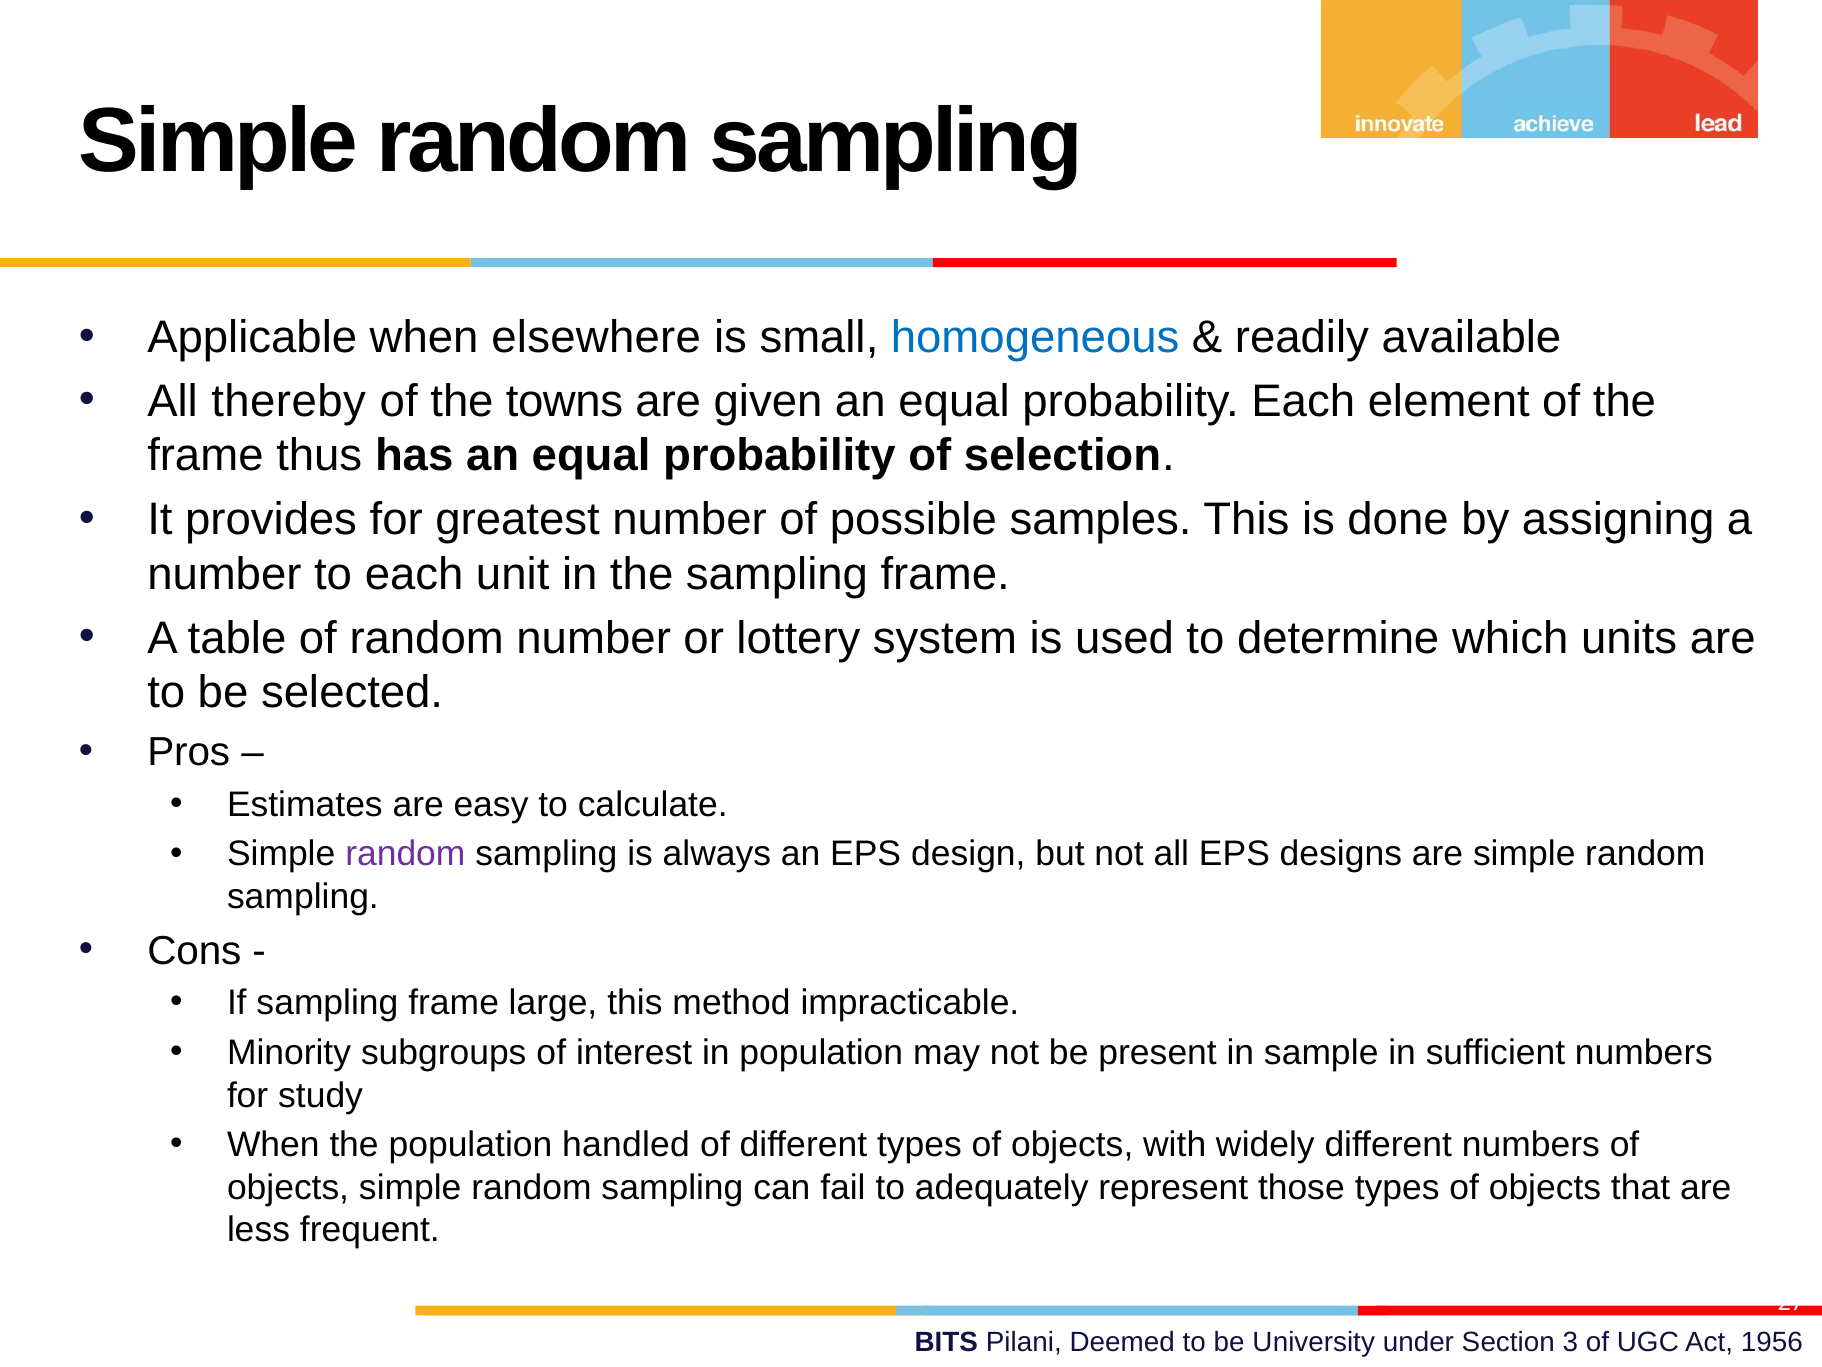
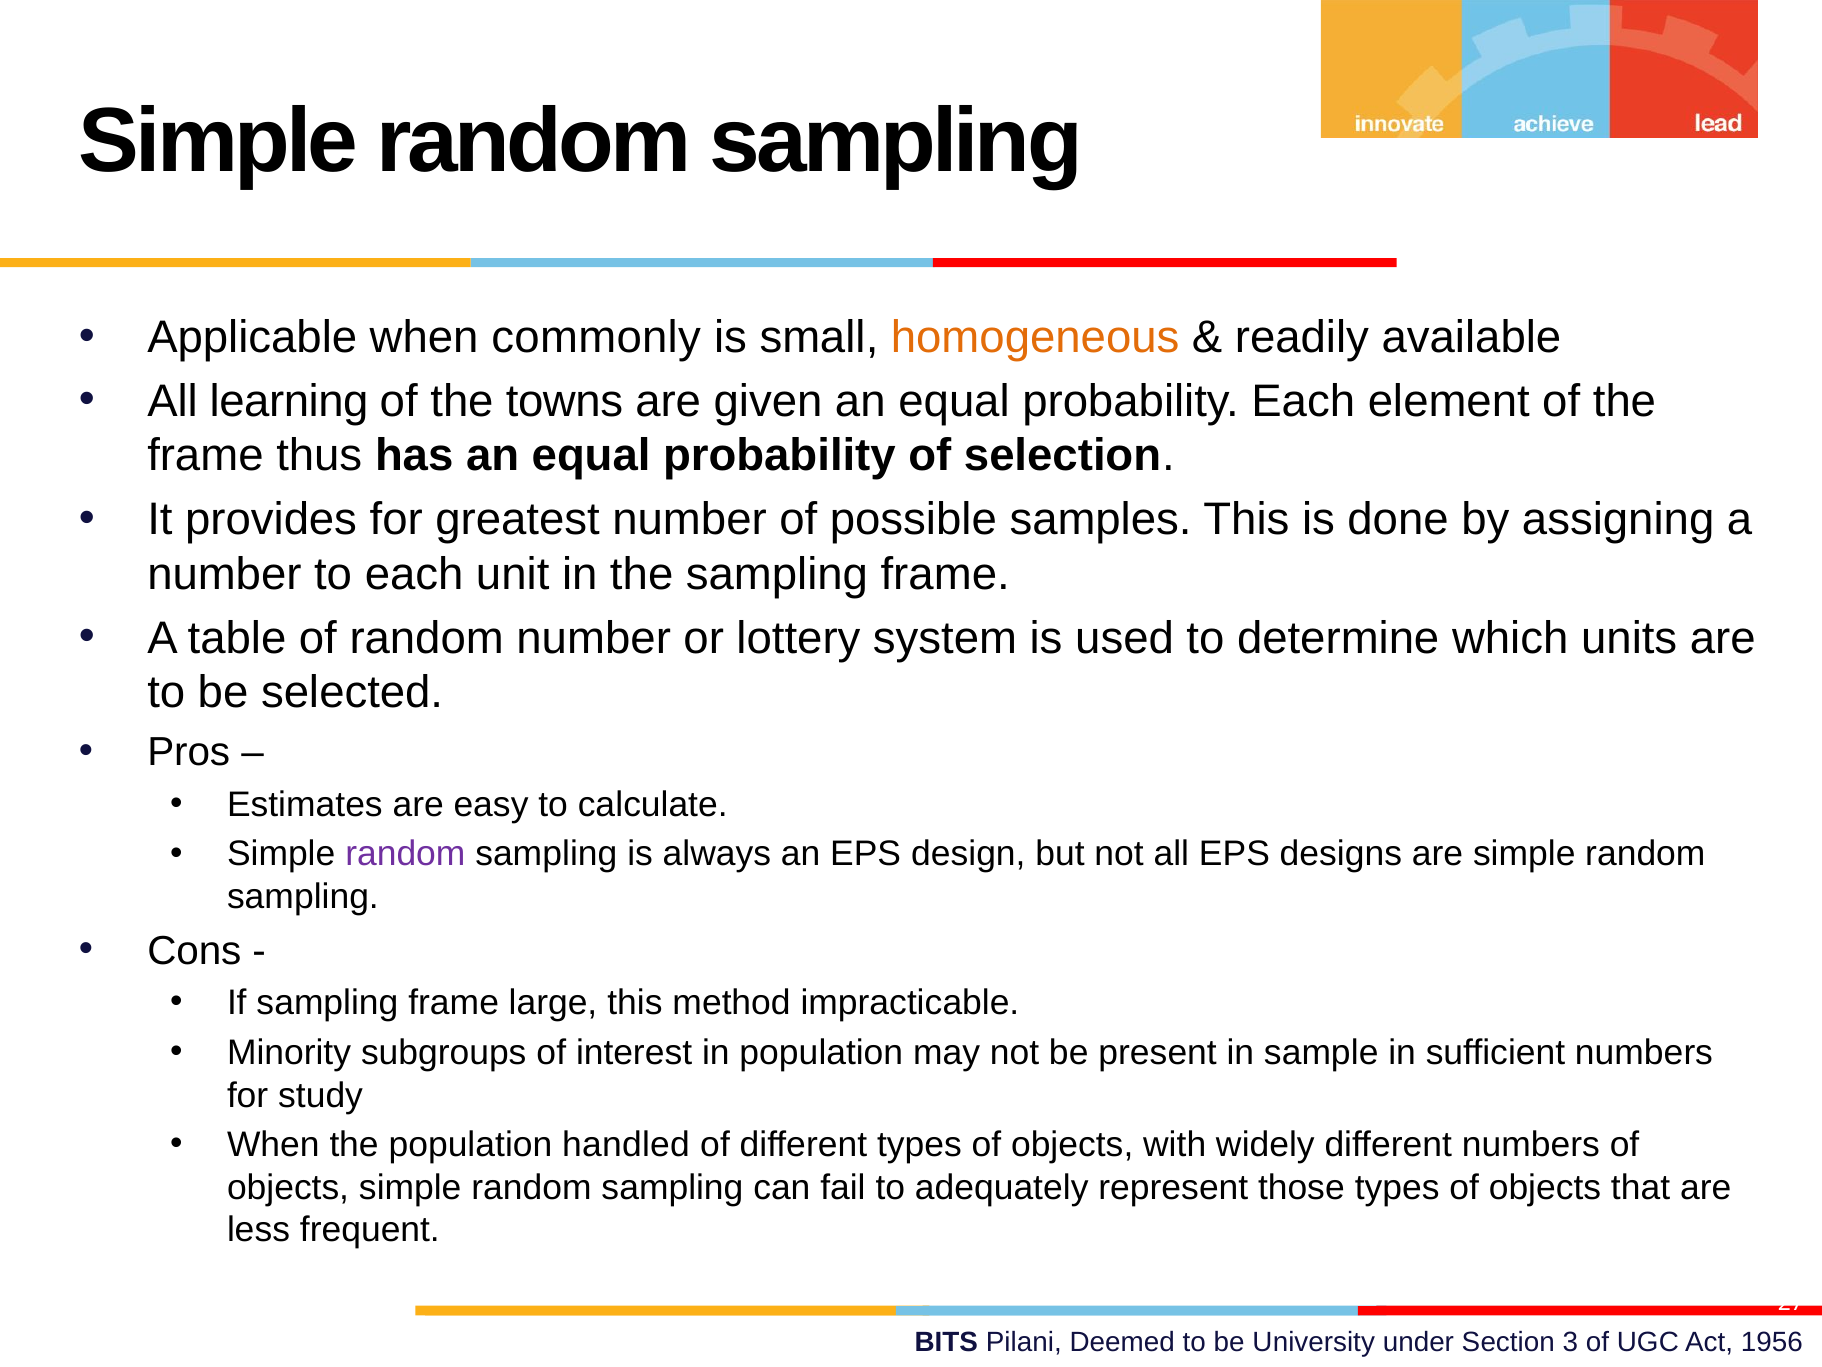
elsewhere: elsewhere -> commonly
homogeneous colour: blue -> orange
thereby: thereby -> learning
